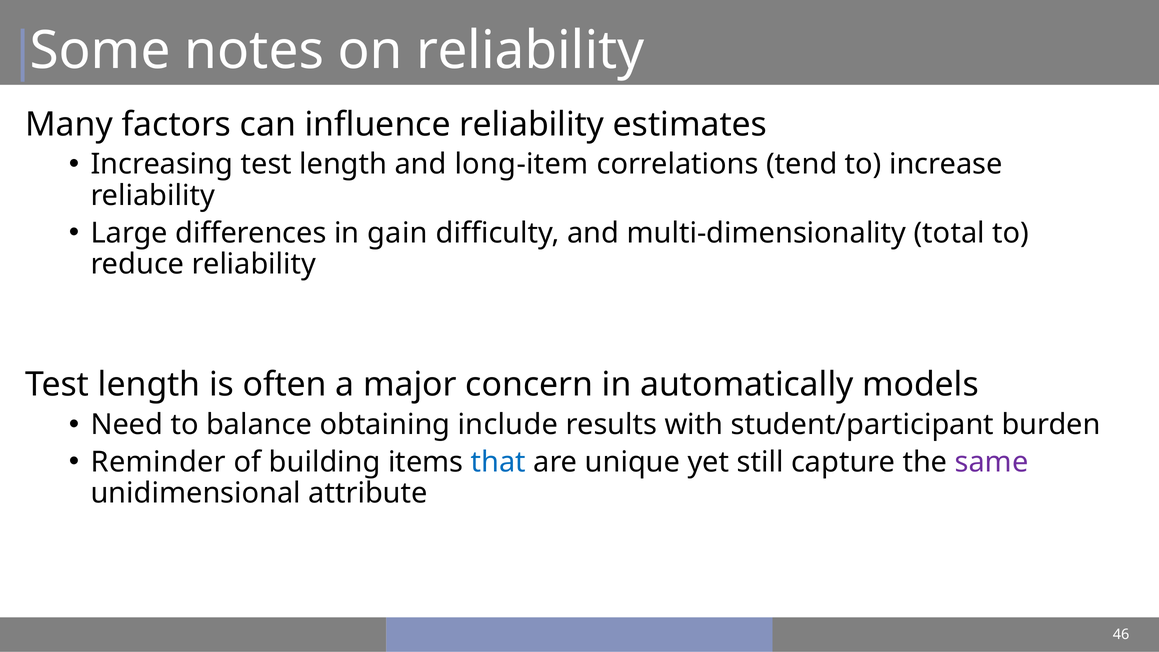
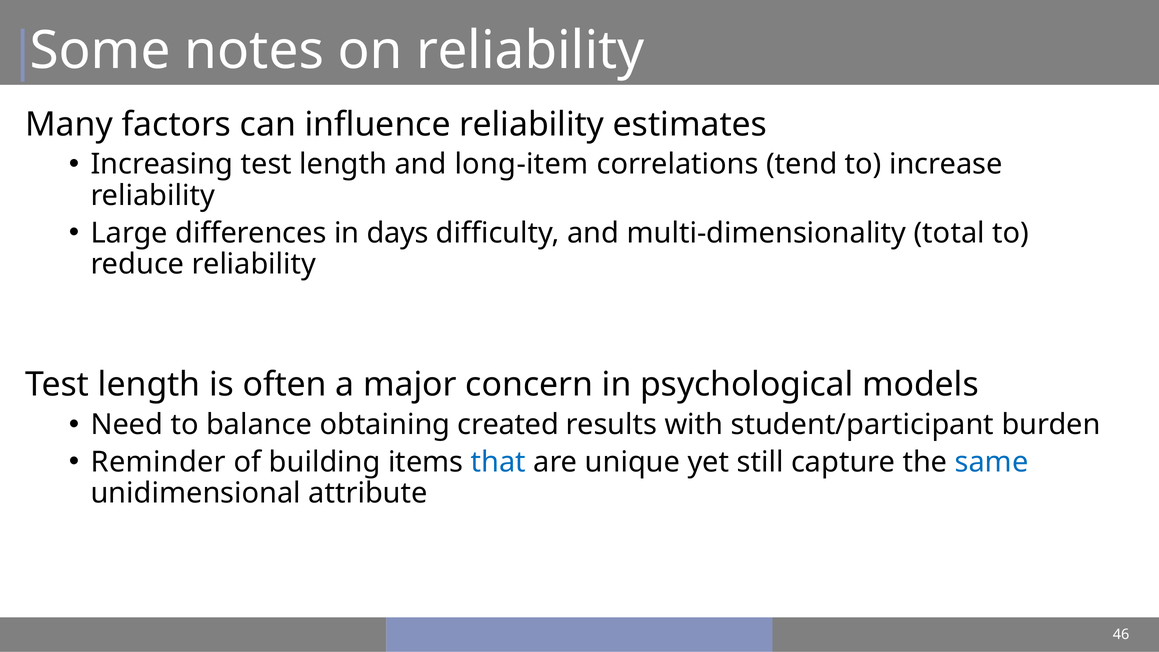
gain: gain -> days
automatically: automatically -> psychological
include: include -> created
same colour: purple -> blue
